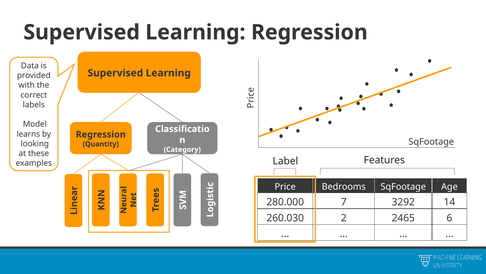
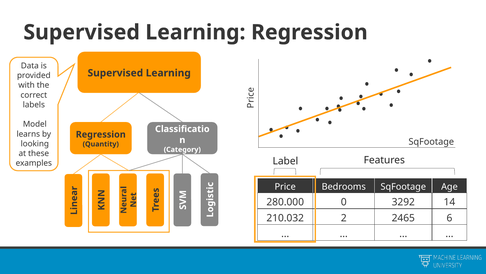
7: 7 -> 0
260.030: 260.030 -> 210.032
